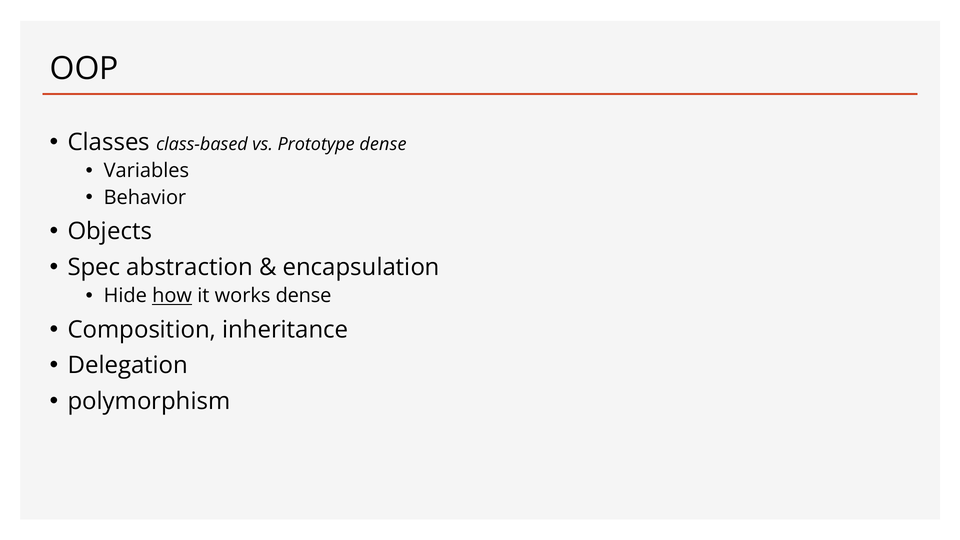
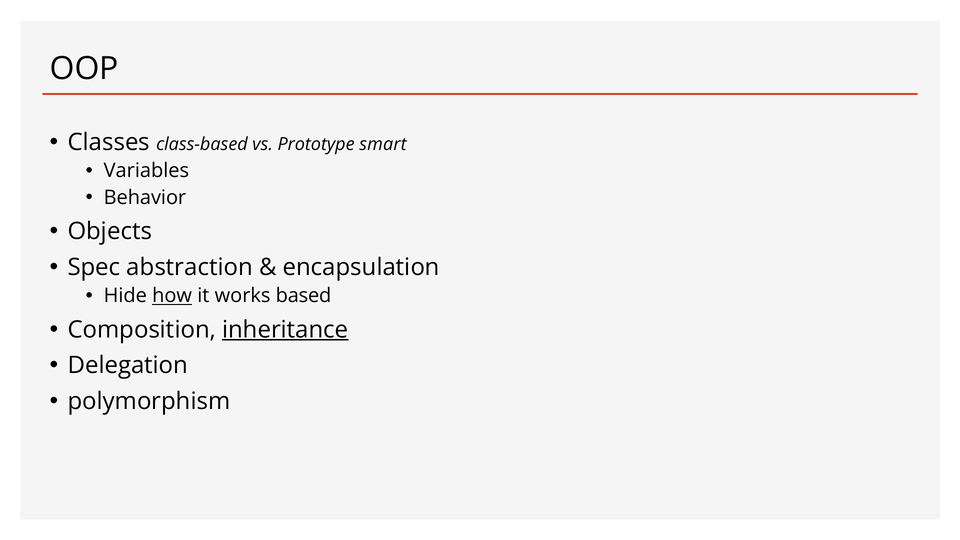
Prototype dense: dense -> smart
works dense: dense -> based
inheritance underline: none -> present
